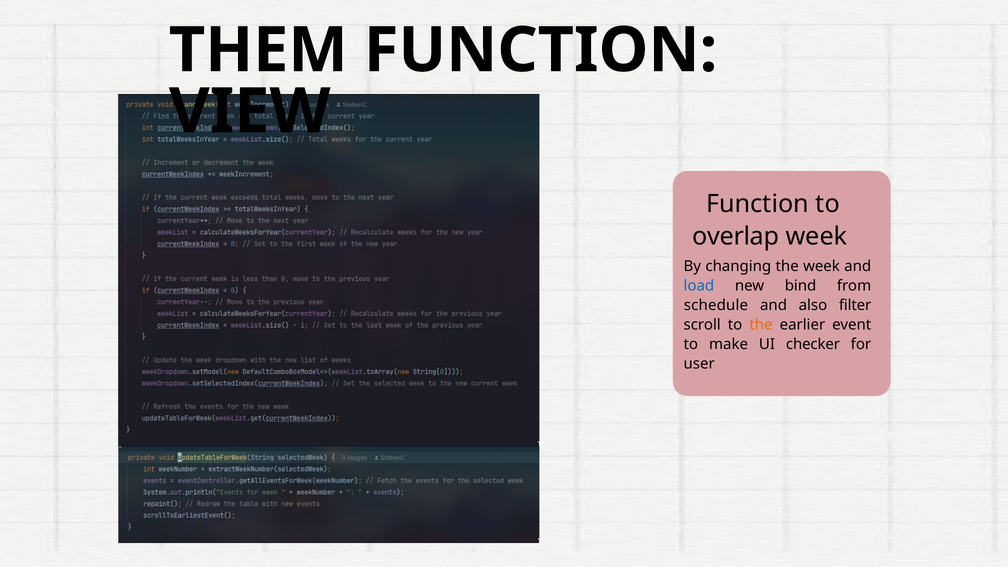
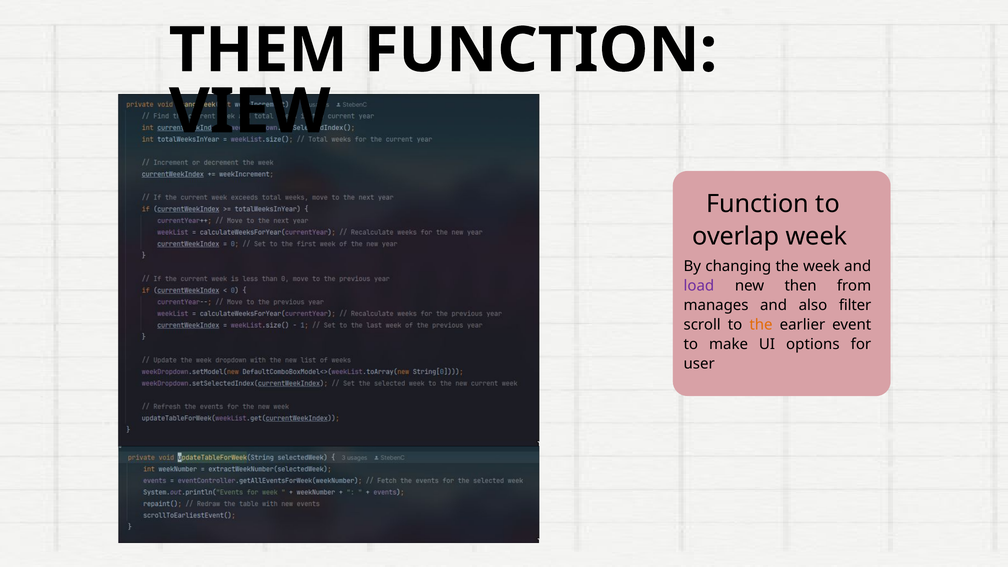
load colour: blue -> purple
bind: bind -> then
schedule: schedule -> manages
checker: checker -> options
